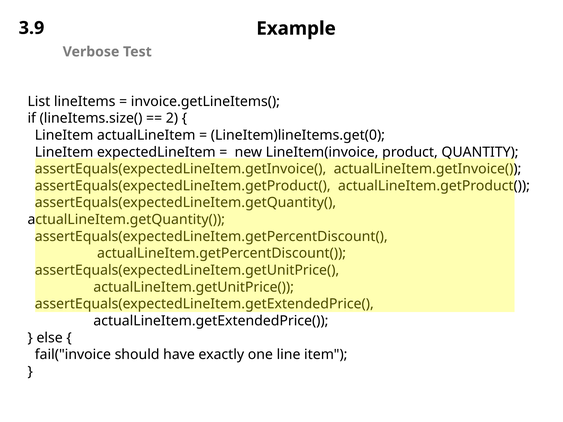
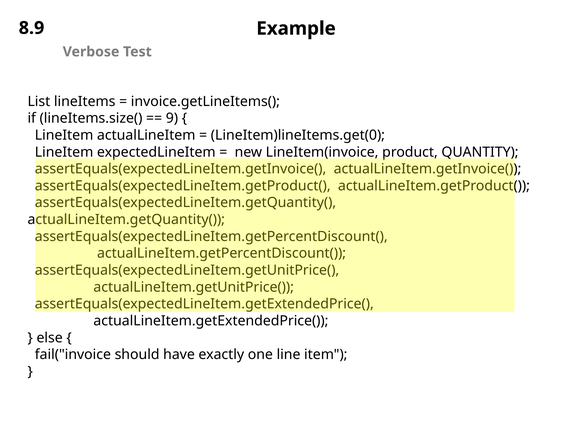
3.9: 3.9 -> 8.9
2: 2 -> 9
